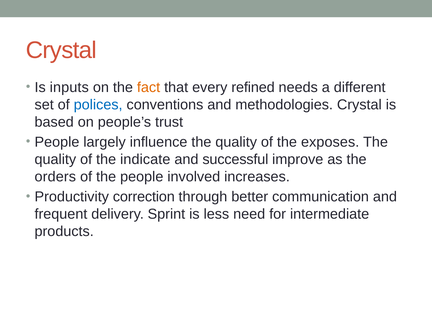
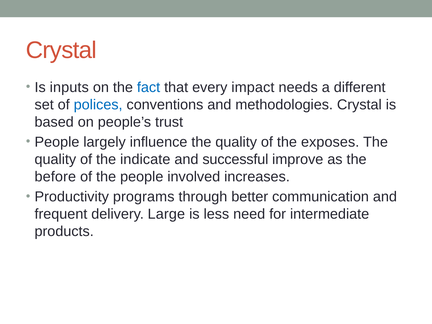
fact colour: orange -> blue
refined: refined -> impact
orders: orders -> before
correction: correction -> programs
Sprint: Sprint -> Large
